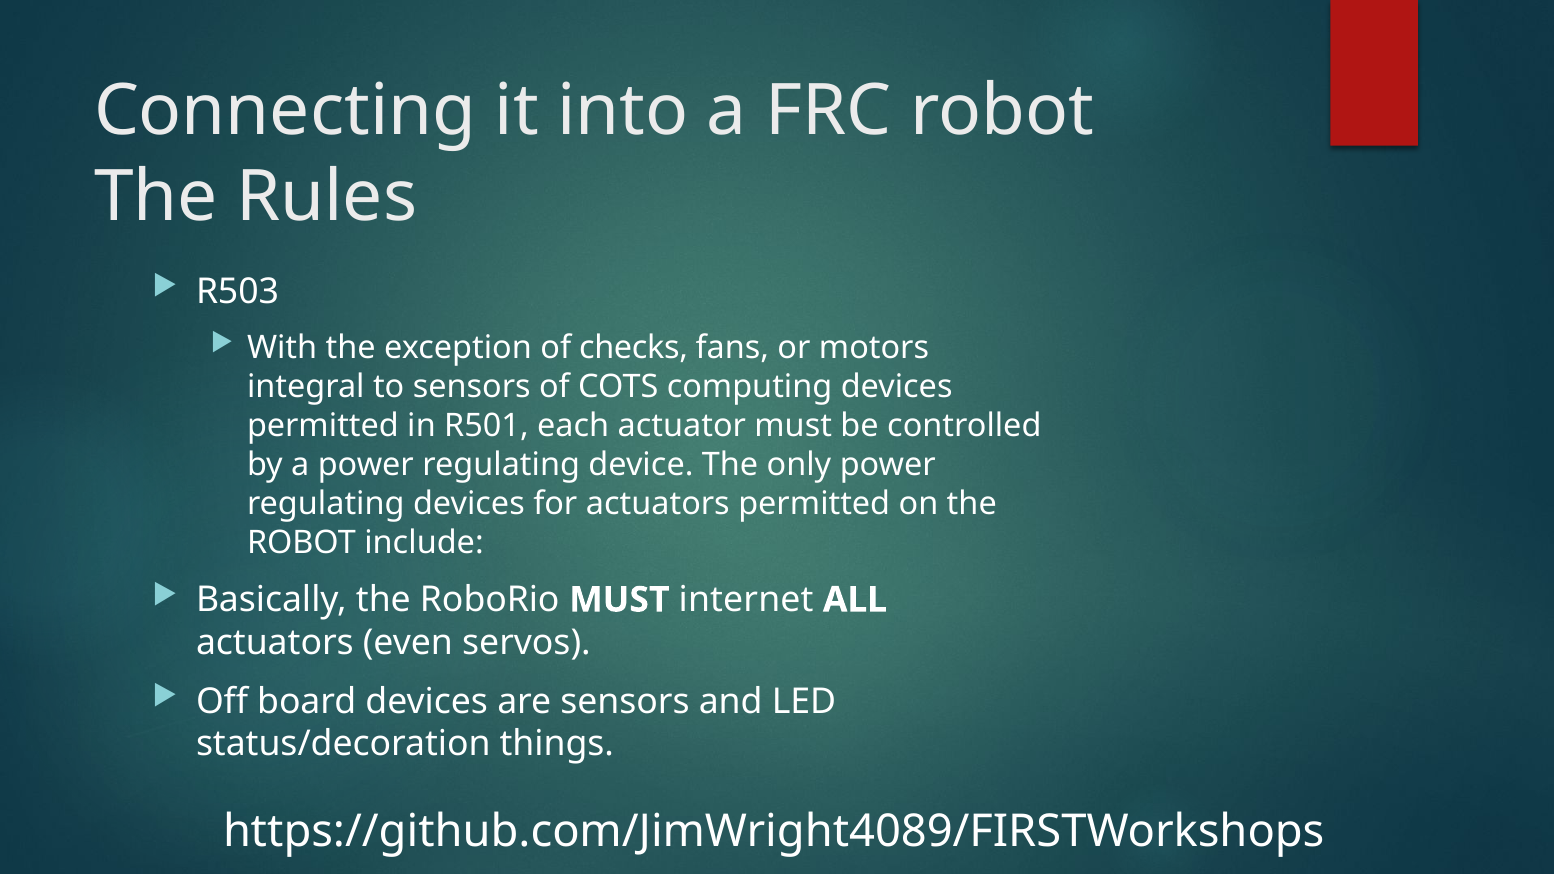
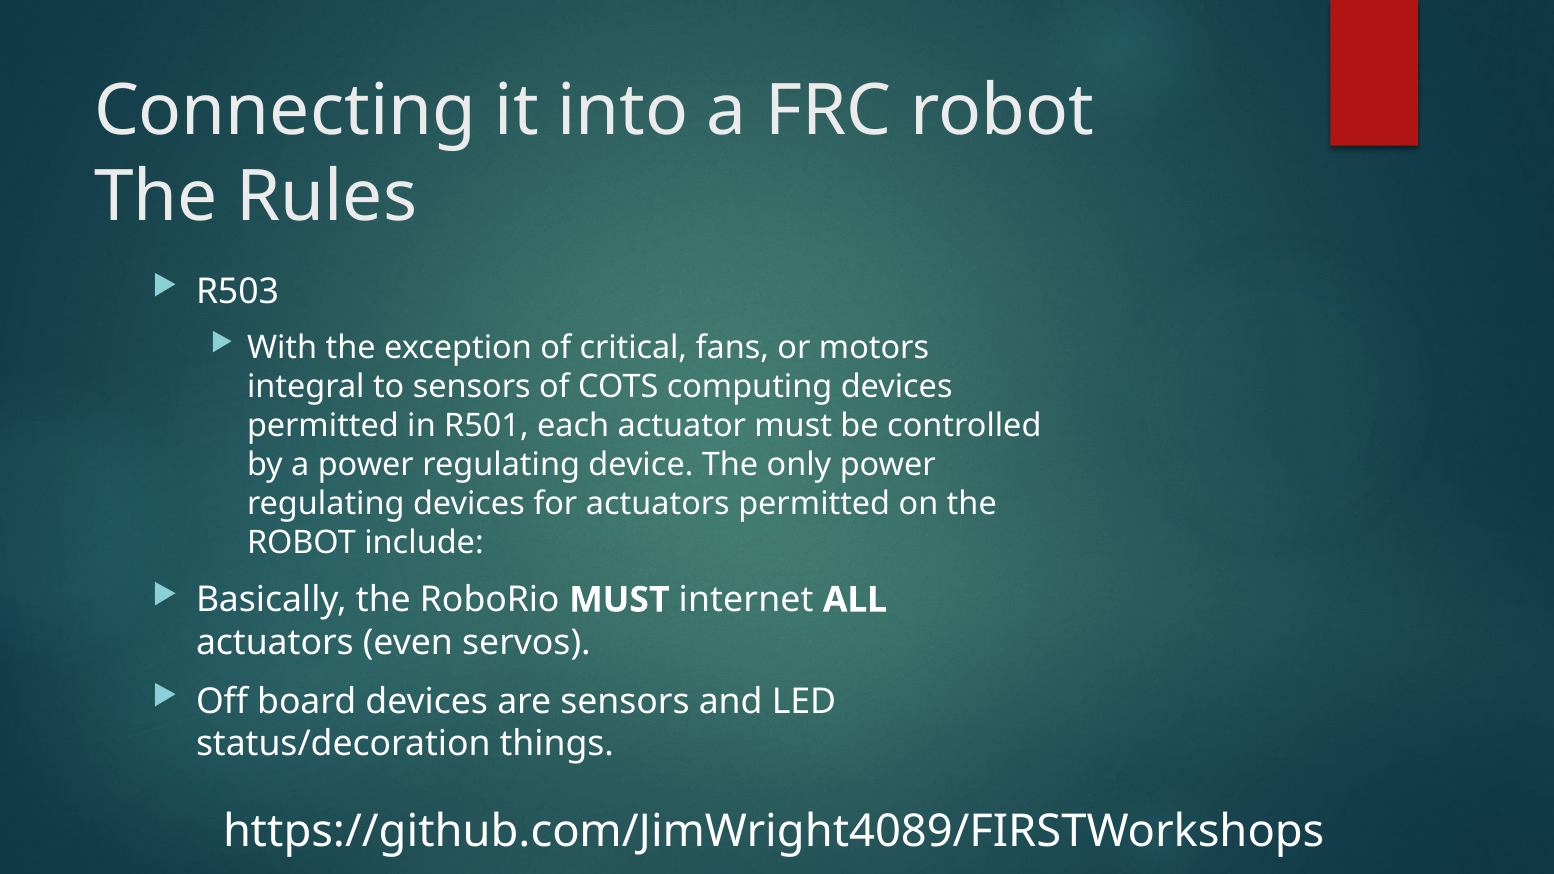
checks: checks -> critical
